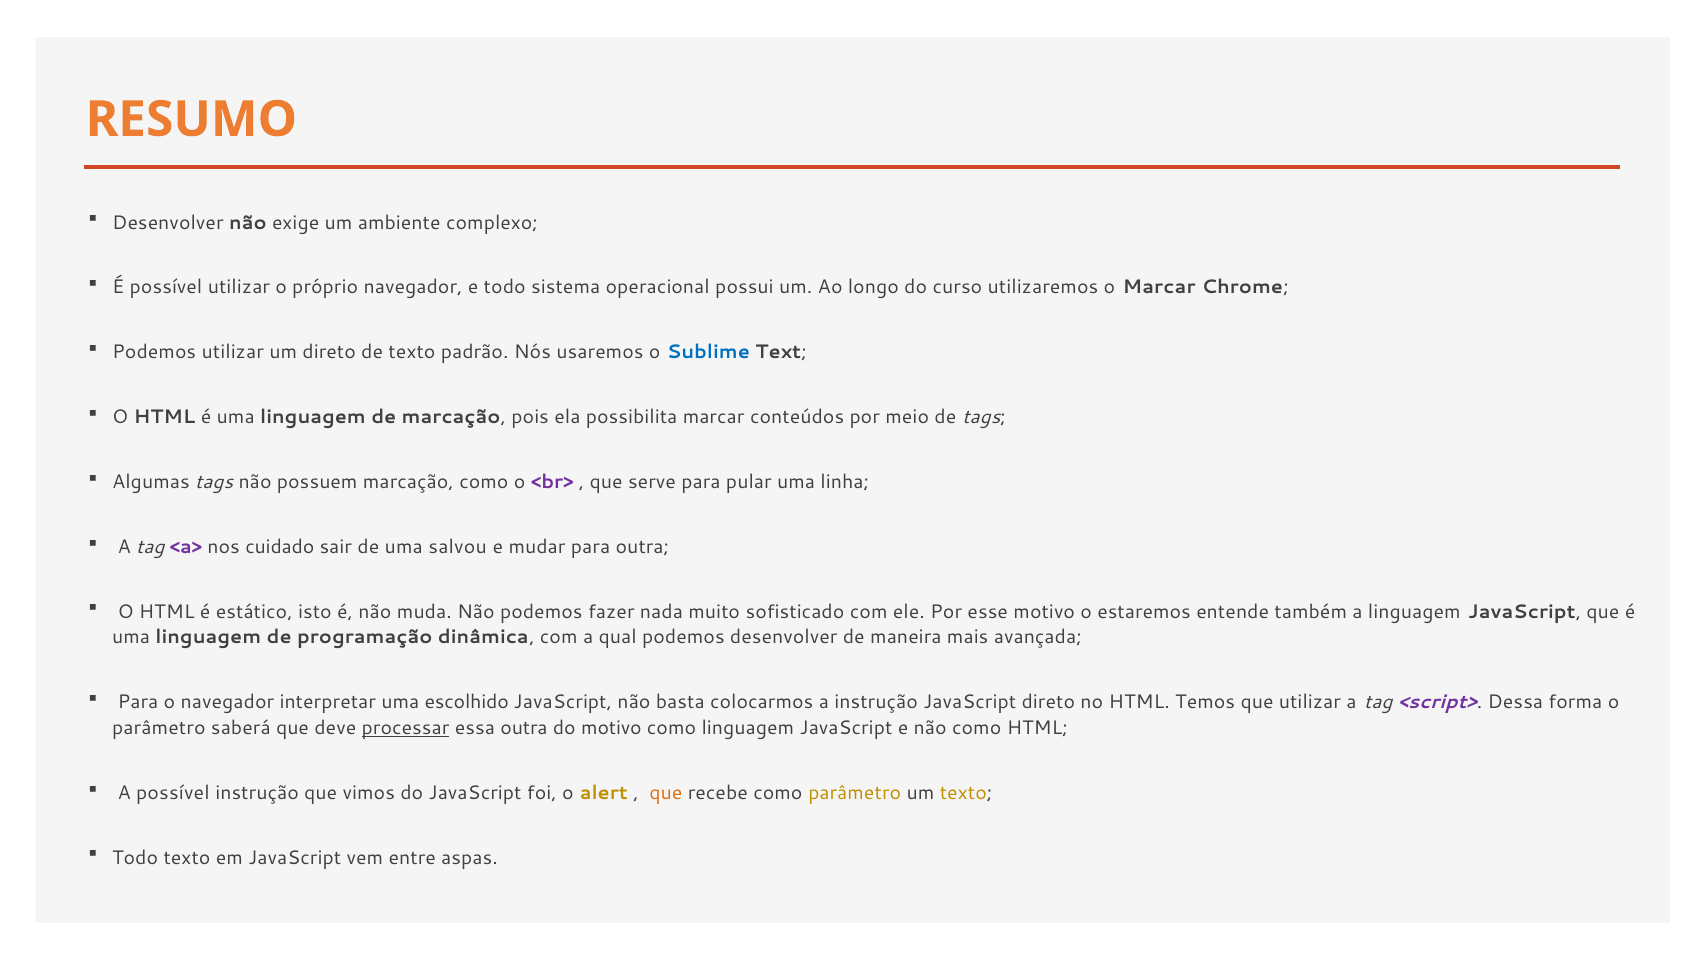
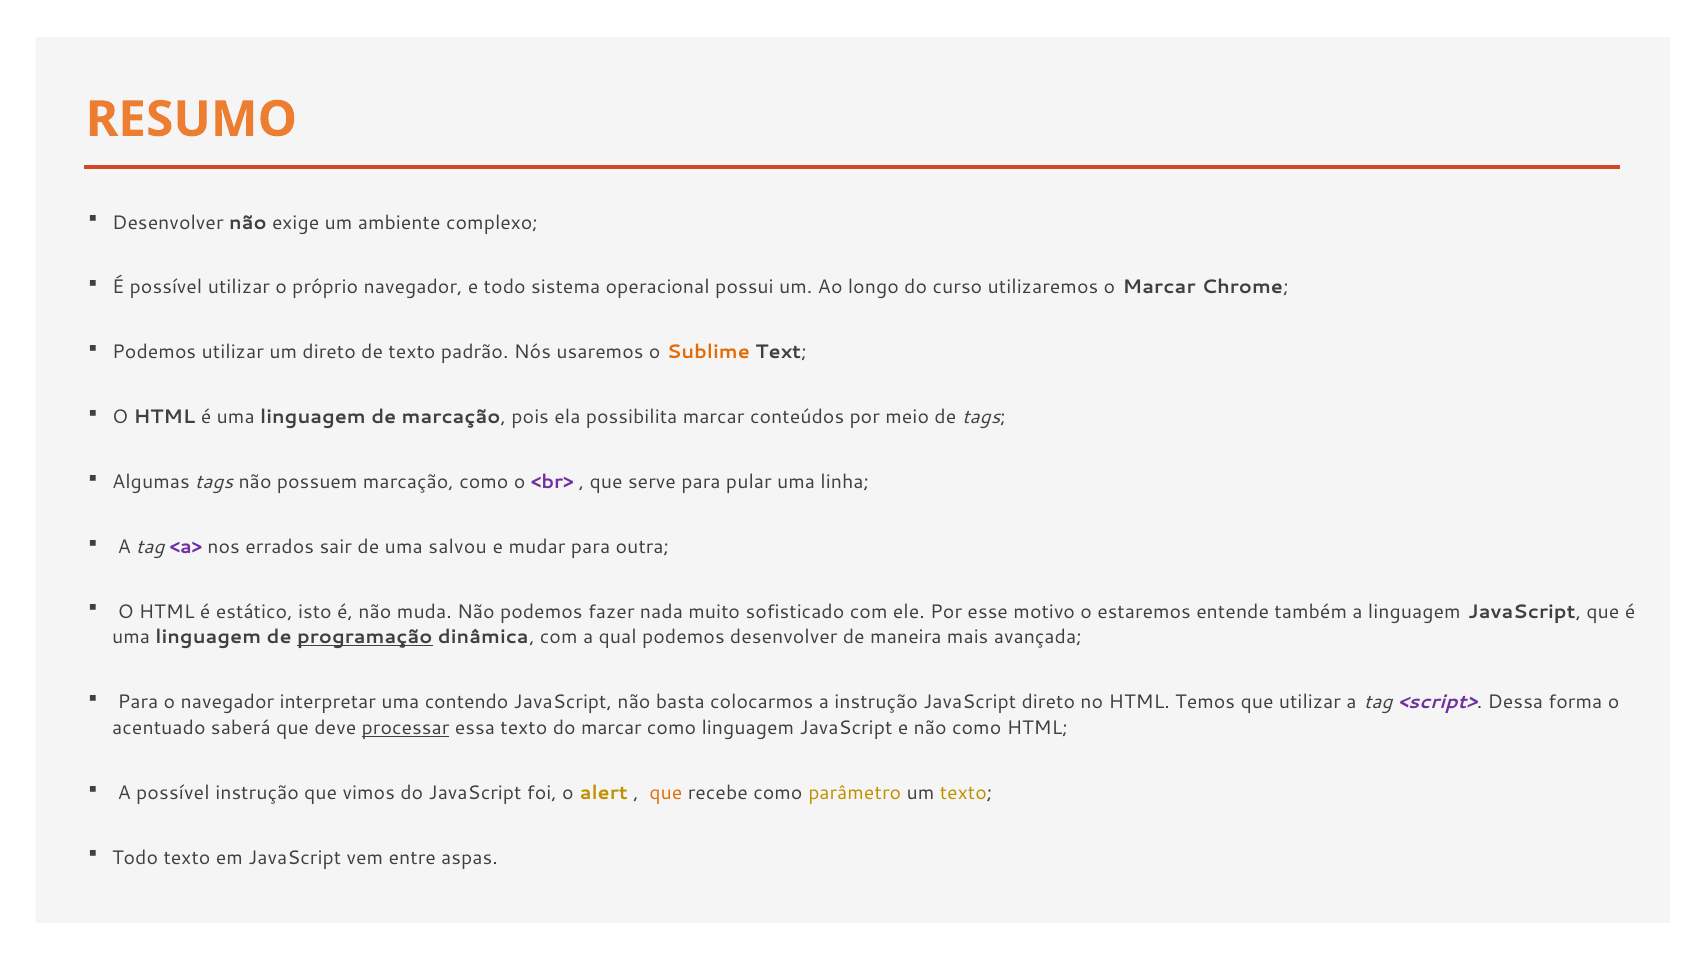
Sublime colour: blue -> orange
cuidado: cuidado -> errados
programação underline: none -> present
escolhido: escolhido -> contendo
parâmetro at (159, 728): parâmetro -> acentuado
essa outra: outra -> texto
do motivo: motivo -> marcar
